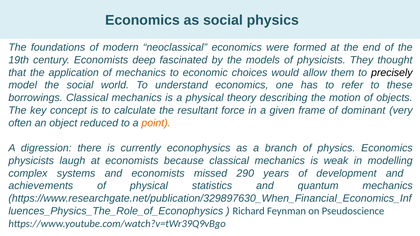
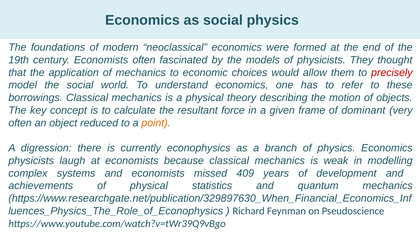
Economists deep: deep -> often
precisely colour: black -> red
290: 290 -> 409
